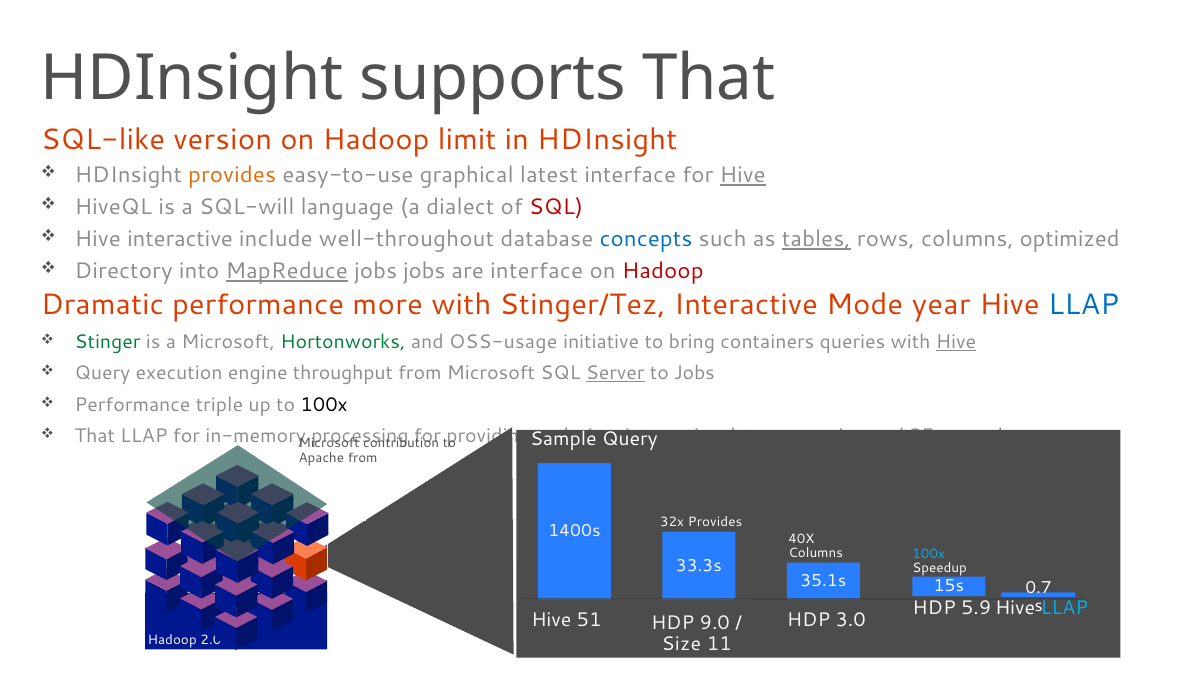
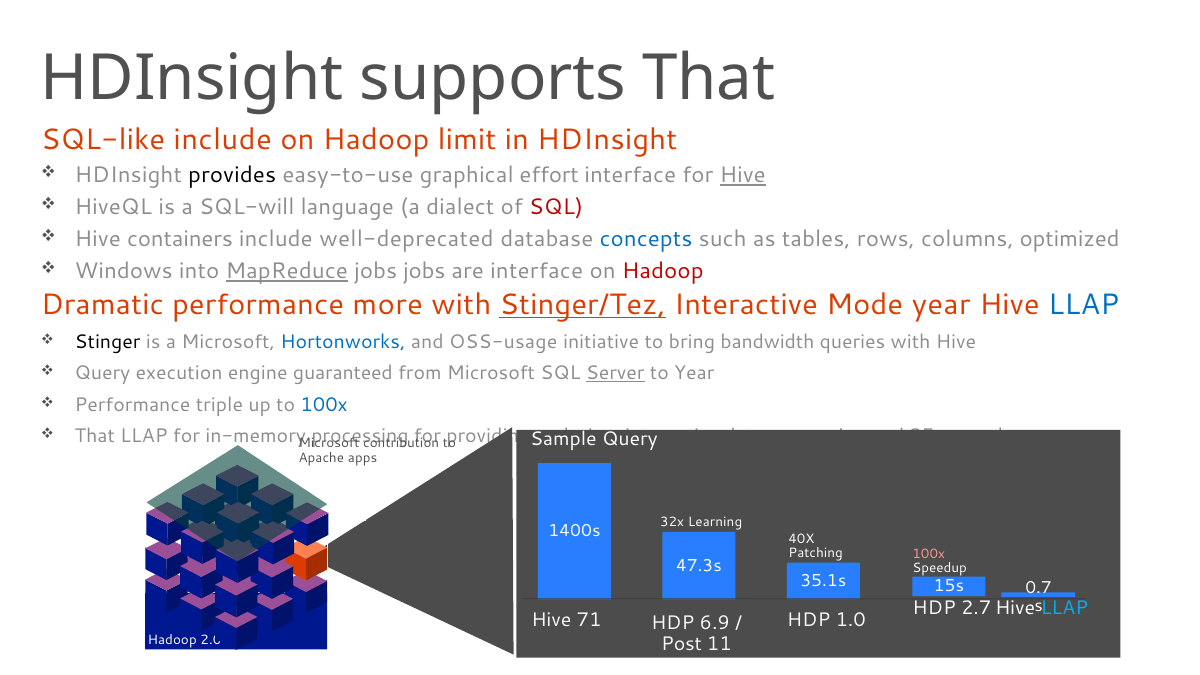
SQL-like version: version -> include
provides at (232, 175) colour: orange -> black
latest: latest -> effort
Hive interactive: interactive -> containers
well-throughout: well-throughout -> well-deprecated
tables underline: present -> none
Directory: Directory -> Windows
Stinger/Tez underline: none -> present
Stinger colour: green -> black
Hortonworks colour: green -> blue
containers: containers -> bandwidth
Hive at (956, 342) underline: present -> none
throughput: throughput -> guaranteed
to Jobs: Jobs -> Year
100x at (324, 405) colour: black -> blue
from at (363, 458): from -> apps
32x Provides: Provides -> Learning
Columns at (816, 553): Columns -> Patching
100x at (929, 553) colour: light blue -> pink
33.3s: 33.3s -> 47.3s
5.9: 5.9 -> 2.7
51: 51 -> 71
9.0: 9.0 -> 6.9
3.0: 3.0 -> 1.0
Size: Size -> Post
